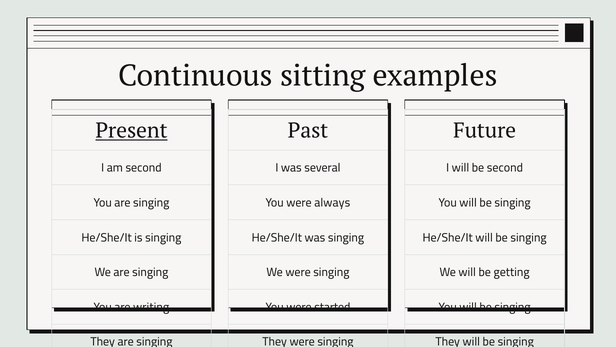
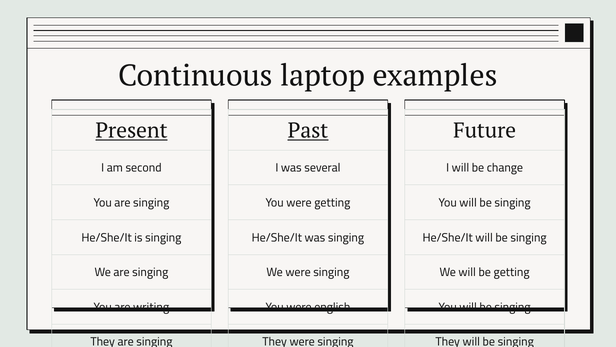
sitting: sitting -> laptop
Past underline: none -> present
be second: second -> change
were always: always -> getting
started: started -> english
